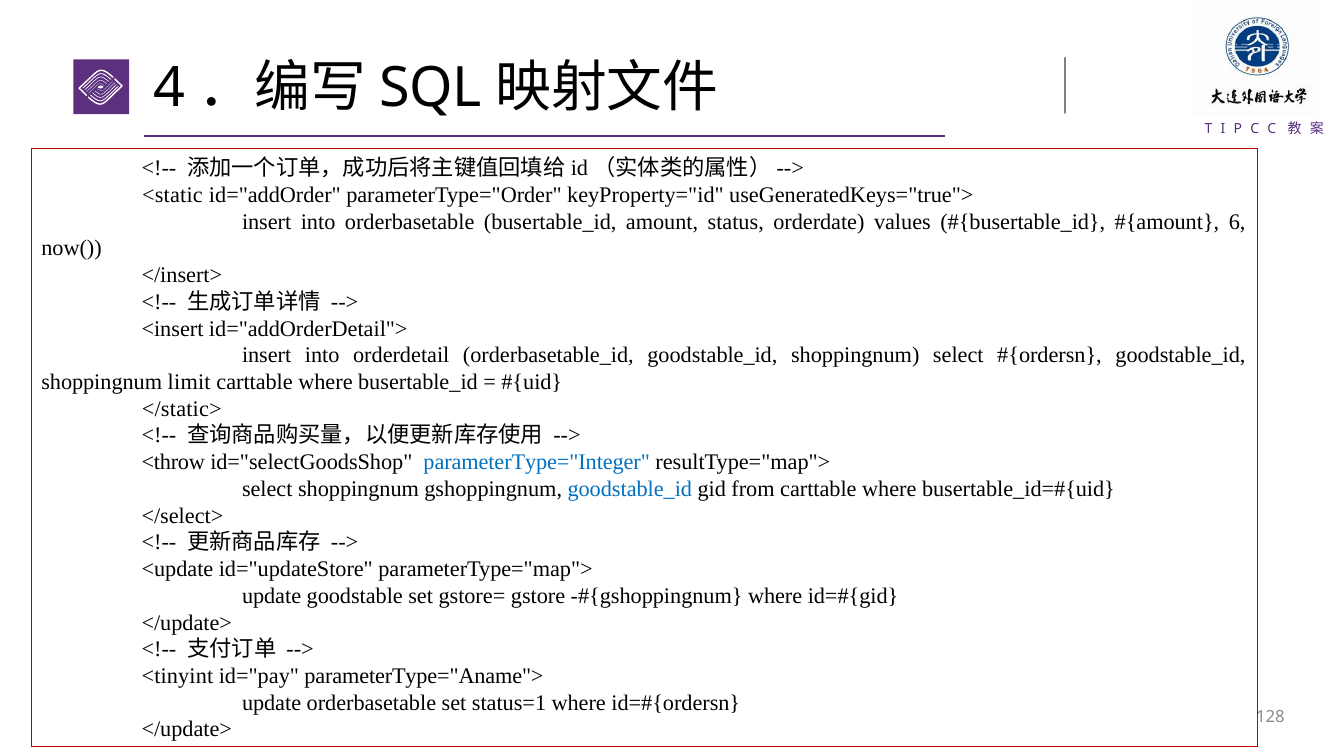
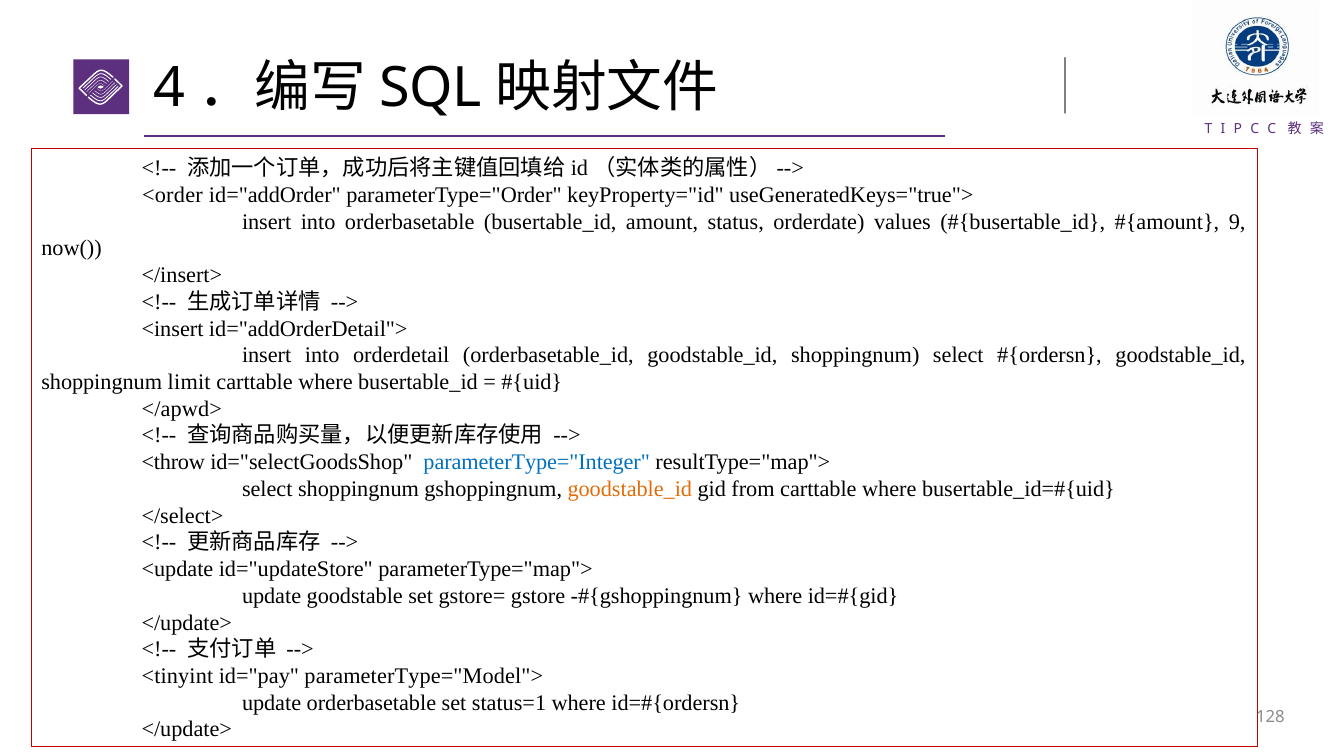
<static: <static -> <order
6: 6 -> 9
</static>: </static> -> </apwd>
goodstable_id at (630, 489) colour: blue -> orange
parameterType="Aname">: parameterType="Aname"> -> parameterType="Model">
